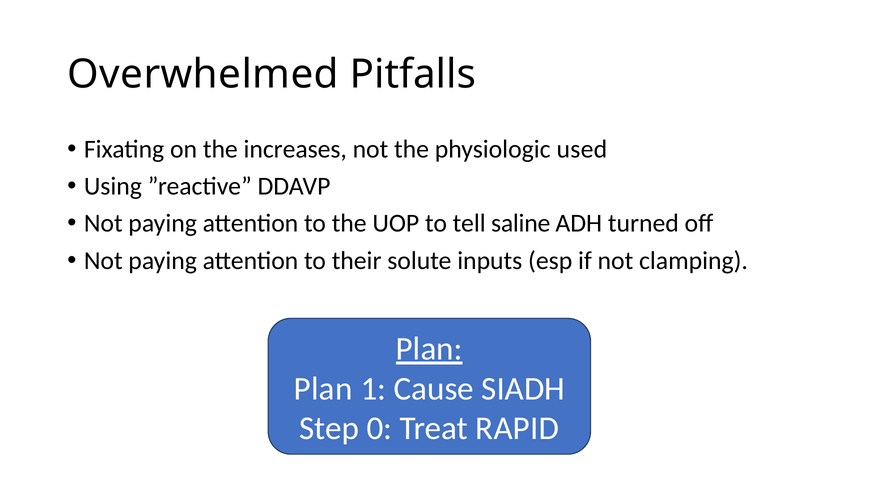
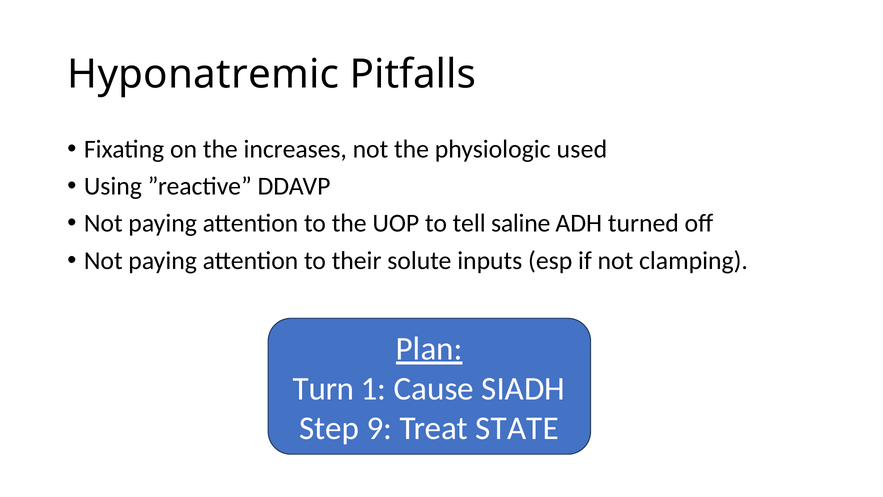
Overwhelmed: Overwhelmed -> Hyponatremic
Plan at (323, 388): Plan -> Turn
0: 0 -> 9
RAPID: RAPID -> STATE
